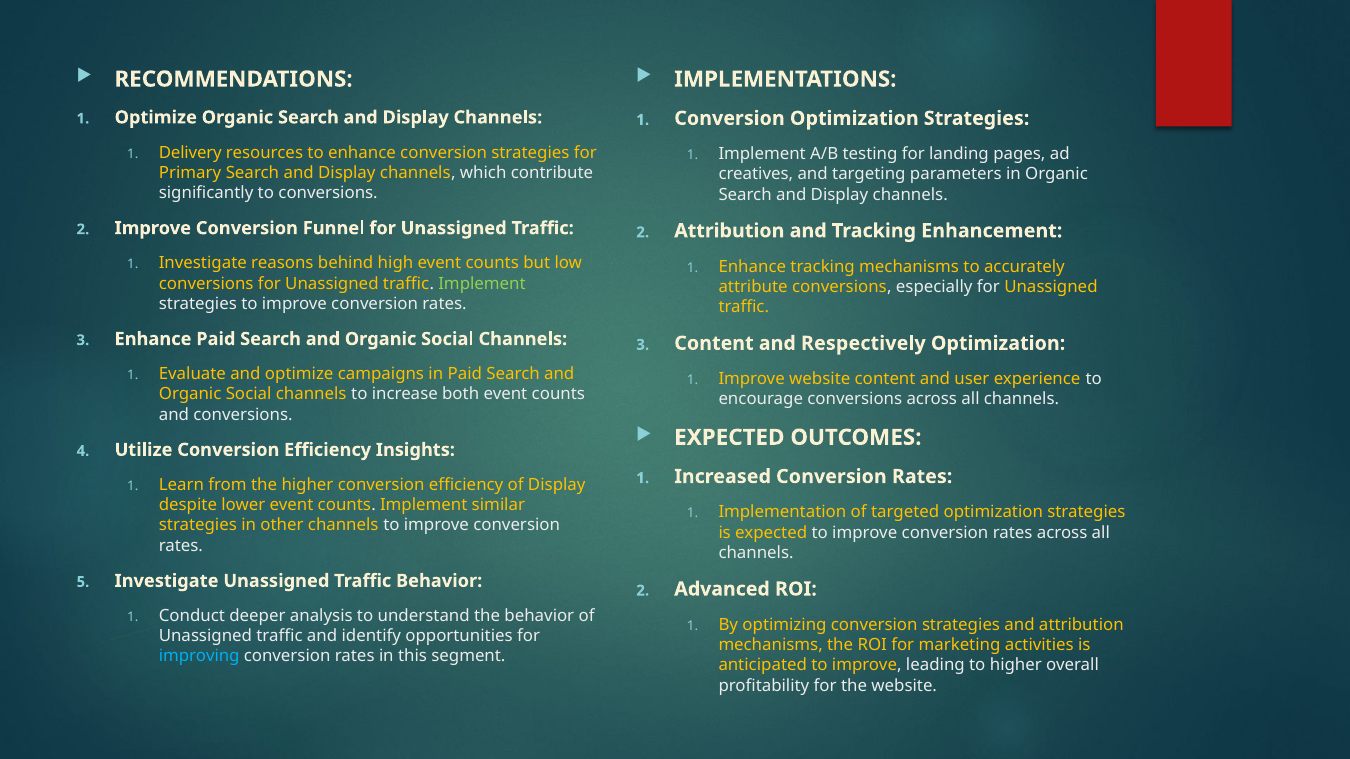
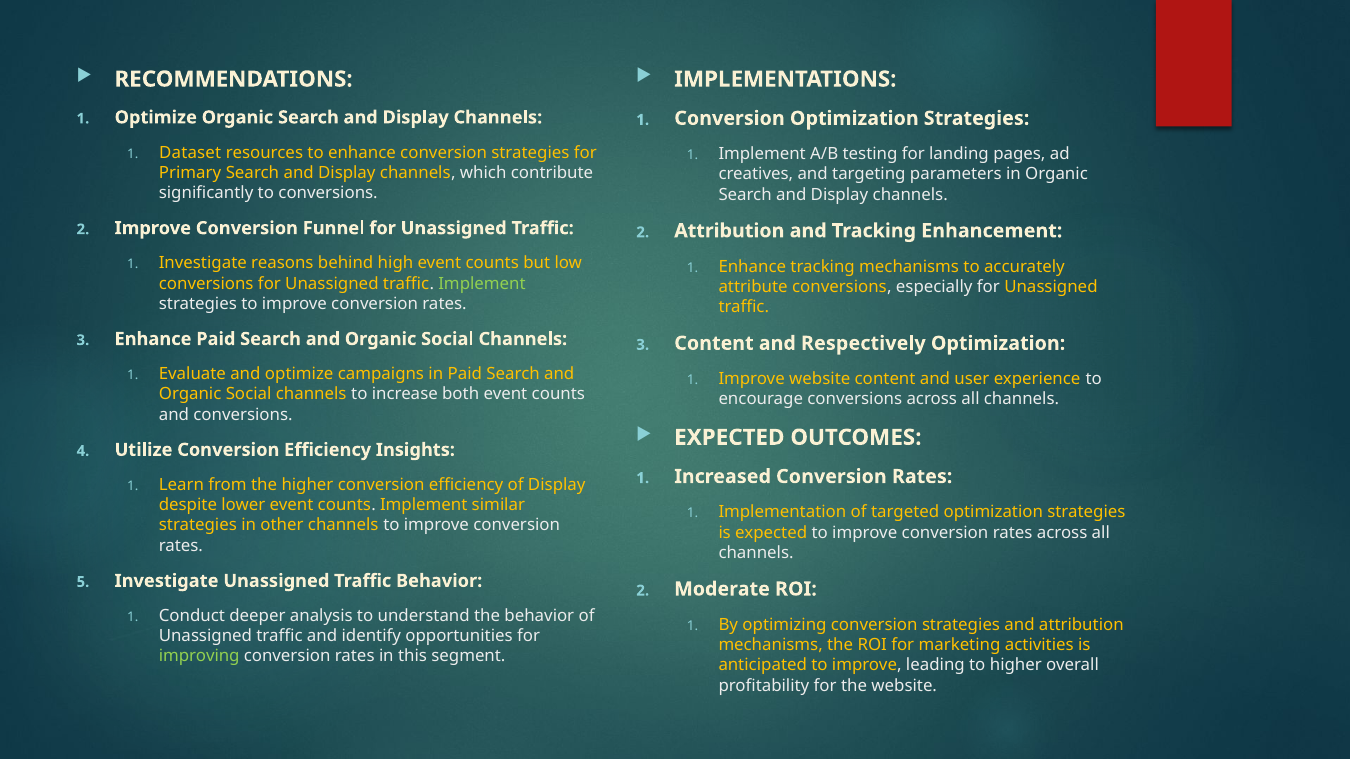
Delivery: Delivery -> Dataset
Advanced: Advanced -> Moderate
improving colour: light blue -> light green
